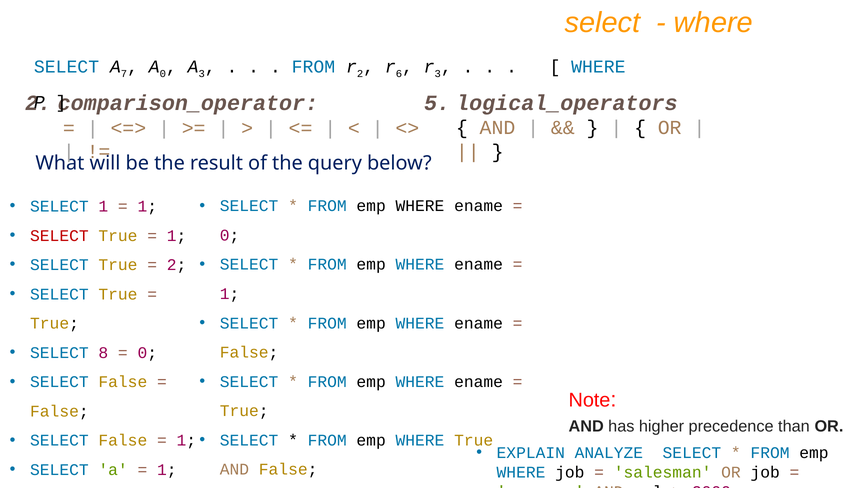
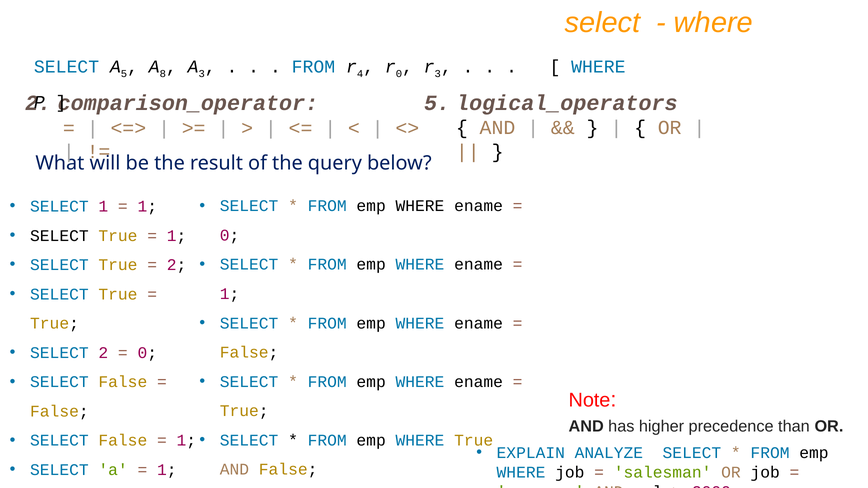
A 7: 7 -> 5
A 0: 0 -> 8
2 at (360, 74): 2 -> 4
6 at (399, 74): 6 -> 0
SELECT at (59, 236) colour: red -> black
SELECT 8: 8 -> 2
